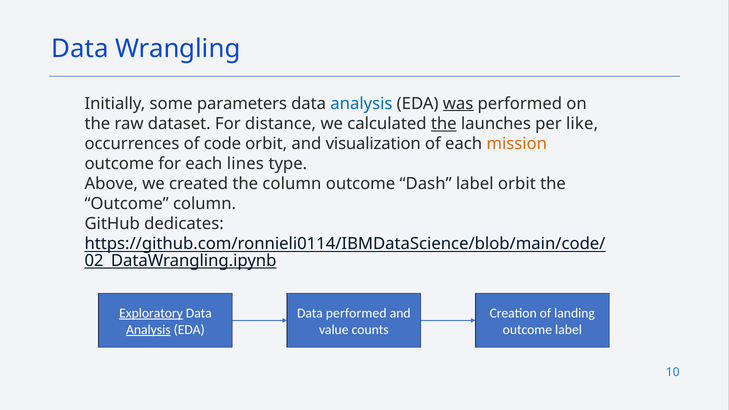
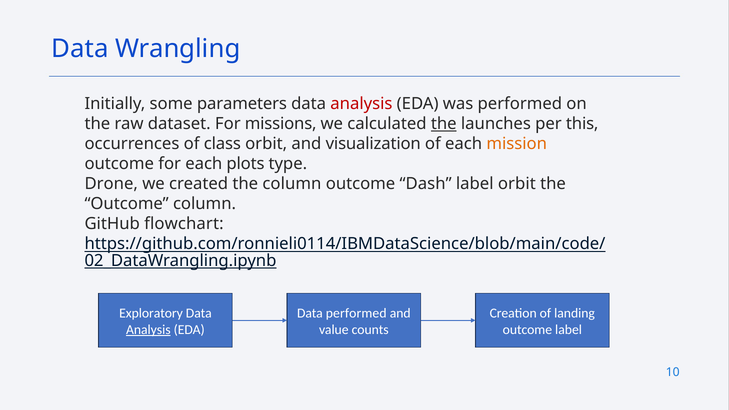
analysis at (361, 104) colour: blue -> red
was underline: present -> none
distance: distance -> missions
like: like -> this
code: code -> class
lines: lines -> plots
Above: Above -> Drone
dedicates: dedicates -> flowchart
Exploratory underline: present -> none
